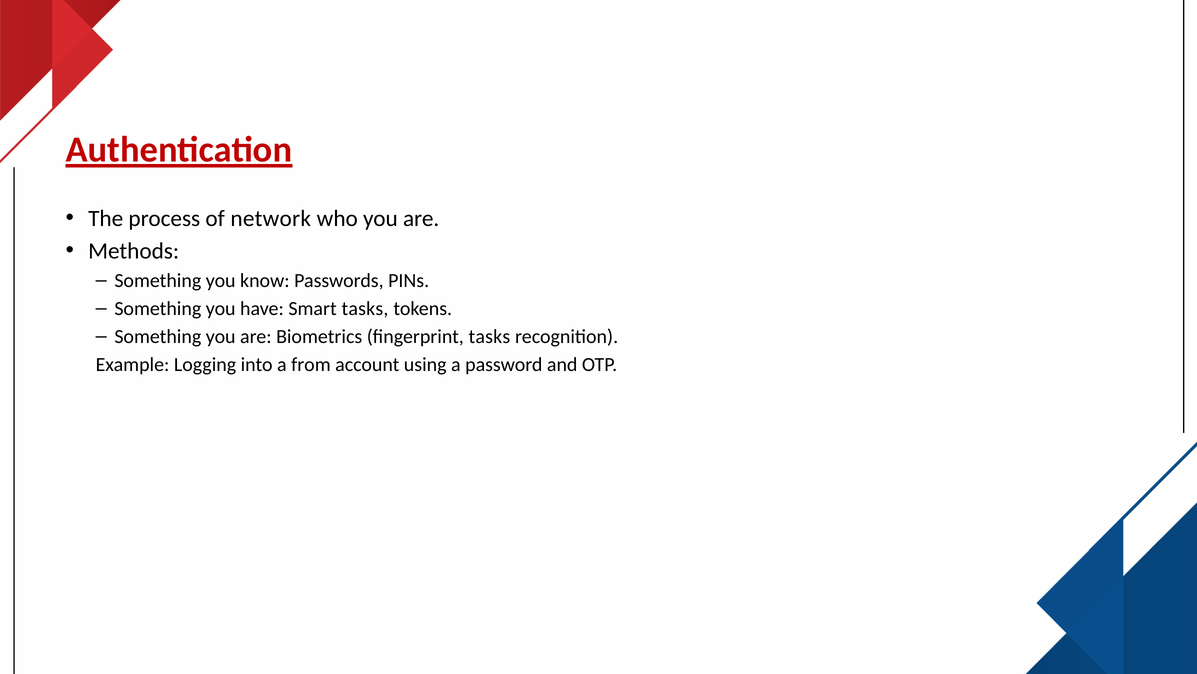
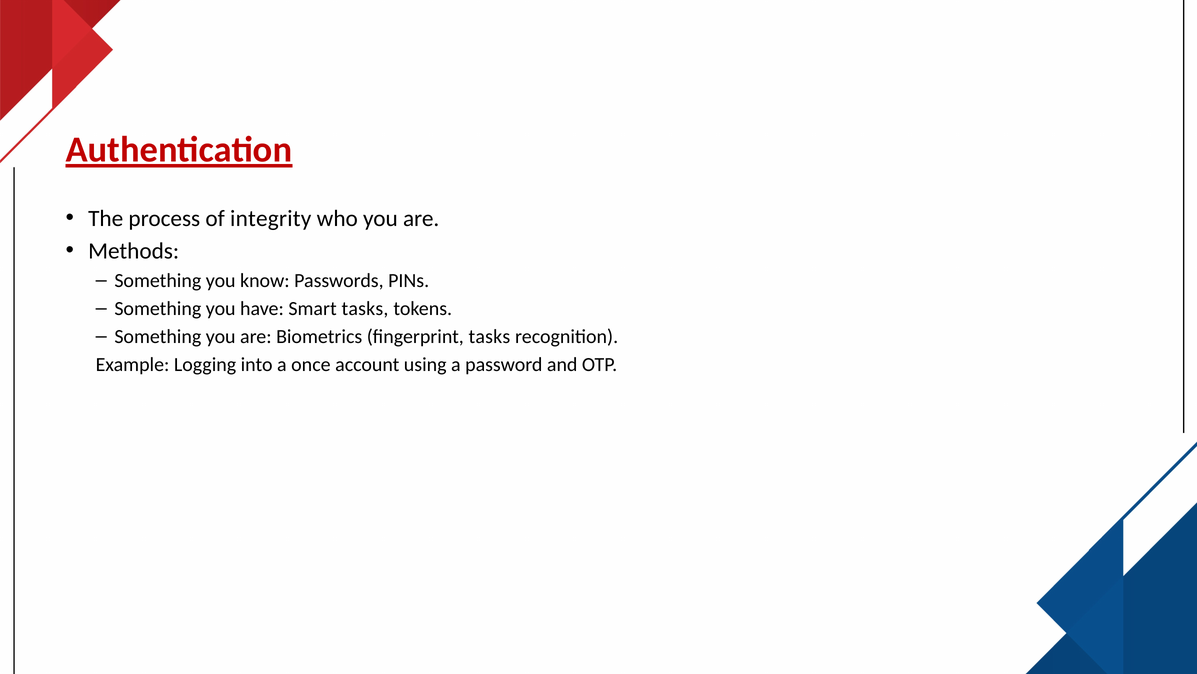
network: network -> integrity
from: from -> once
